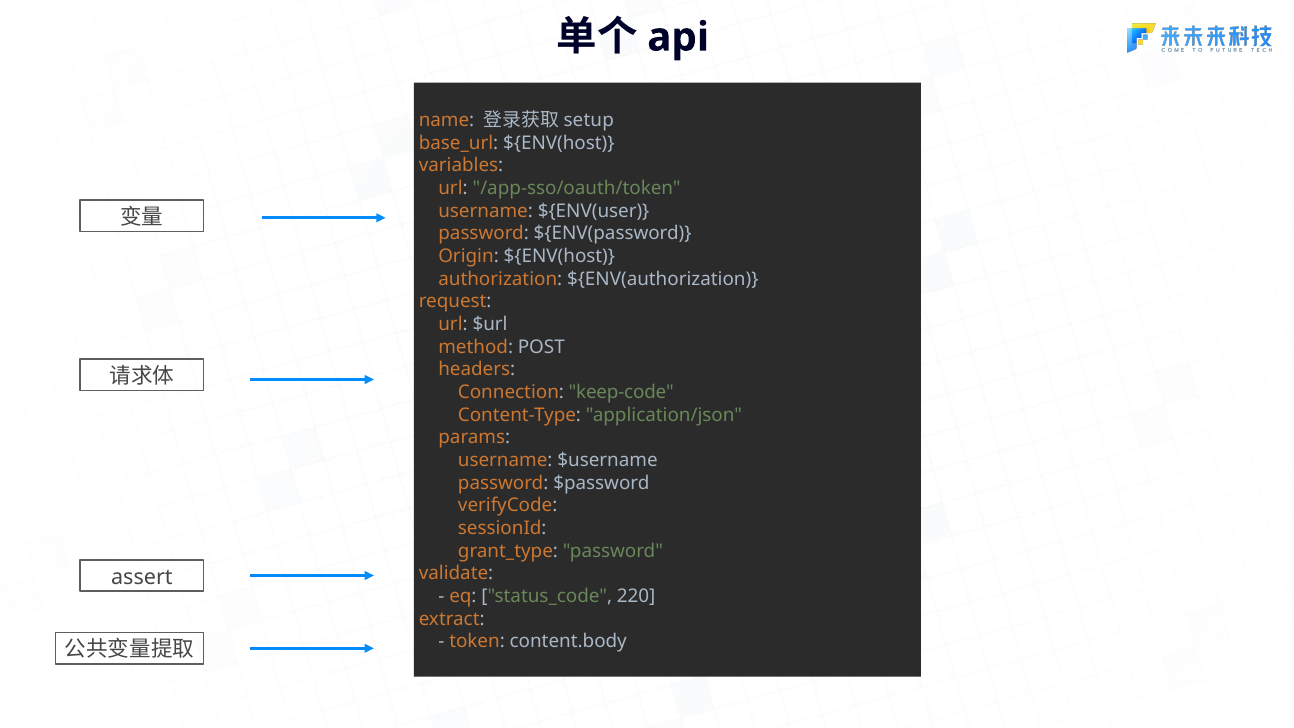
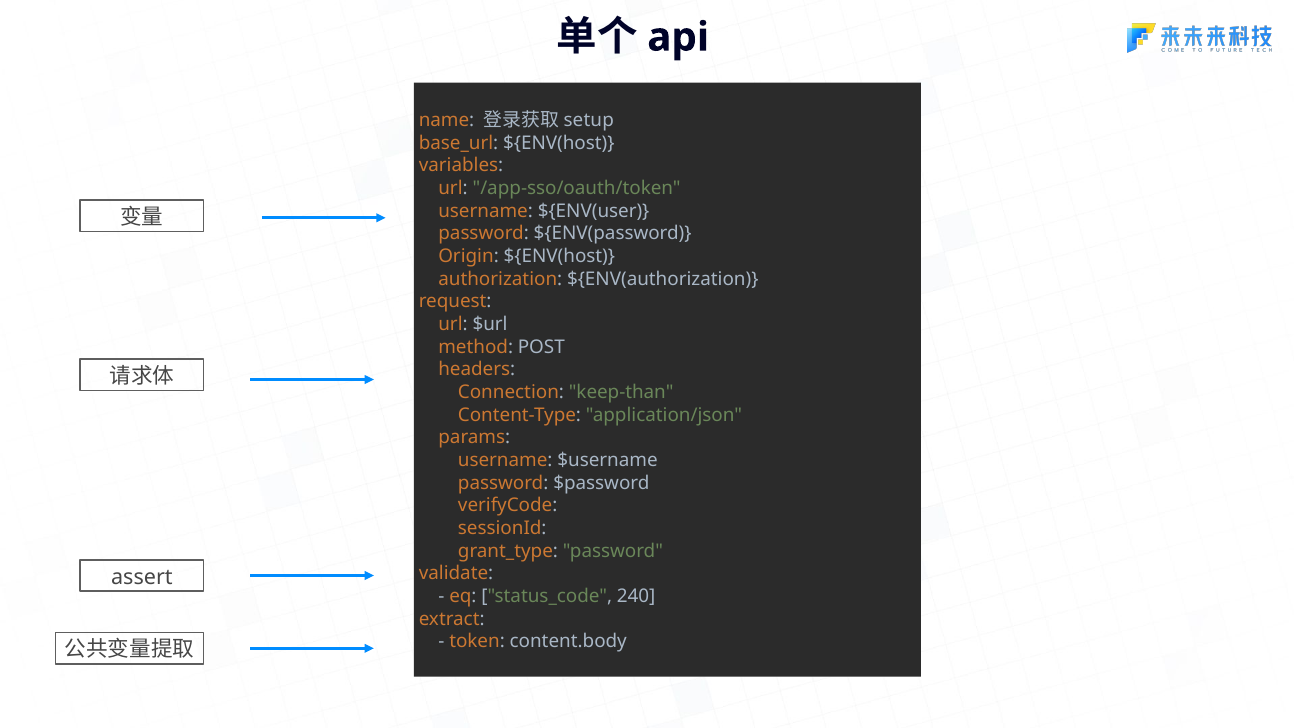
keep-code: keep-code -> keep-than
220: 220 -> 240
